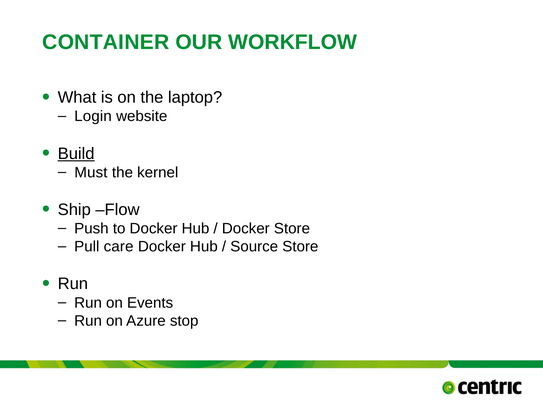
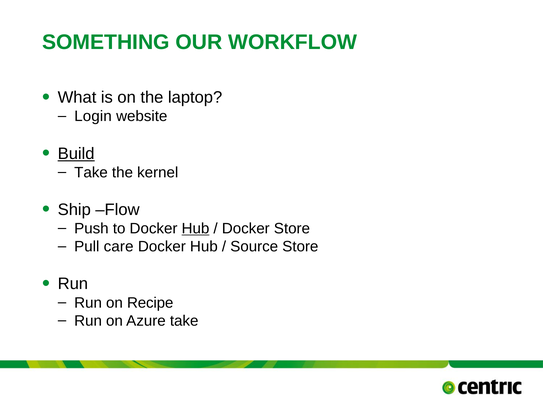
CONTAINER: CONTAINER -> SOMETHING
Must at (91, 173): Must -> Take
Hub at (195, 229) underline: none -> present
Events: Events -> Recipe
Azure stop: stop -> take
